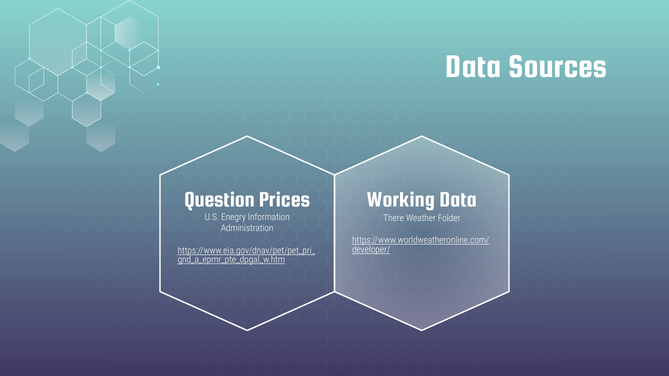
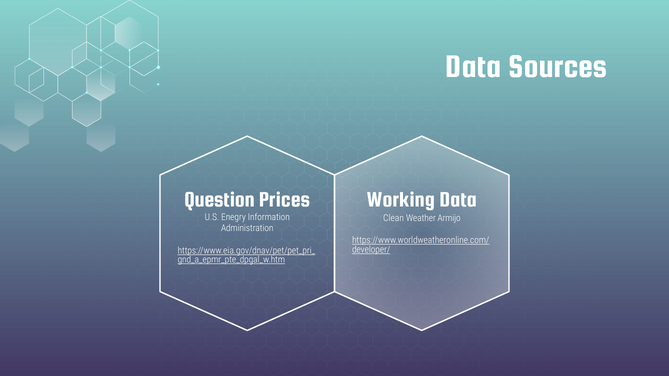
There: There -> Clean
Folder: Folder -> Armijo
